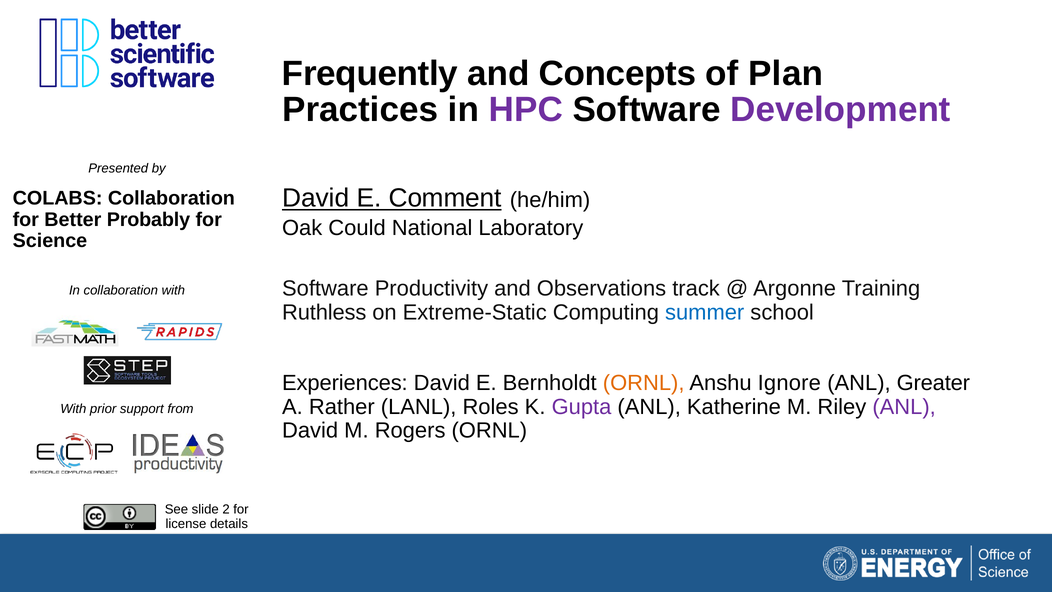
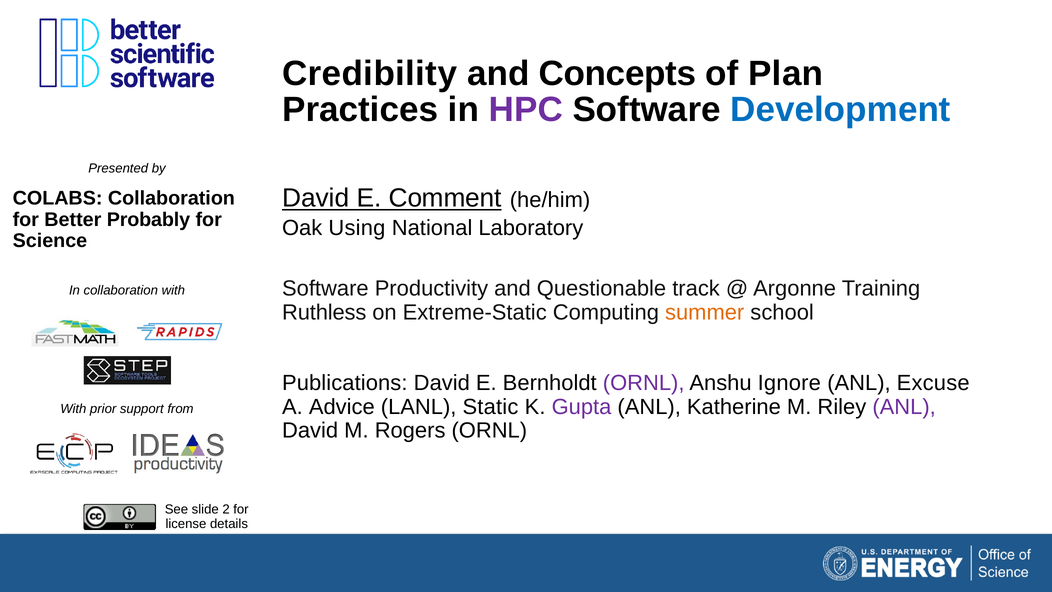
Frequently: Frequently -> Credibility
Development colour: purple -> blue
Could: Could -> Using
Observations: Observations -> Questionable
summer colour: blue -> orange
Experiences: Experiences -> Publications
ORNL at (644, 383) colour: orange -> purple
Greater: Greater -> Excuse
Rather: Rather -> Advice
Roles: Roles -> Static
